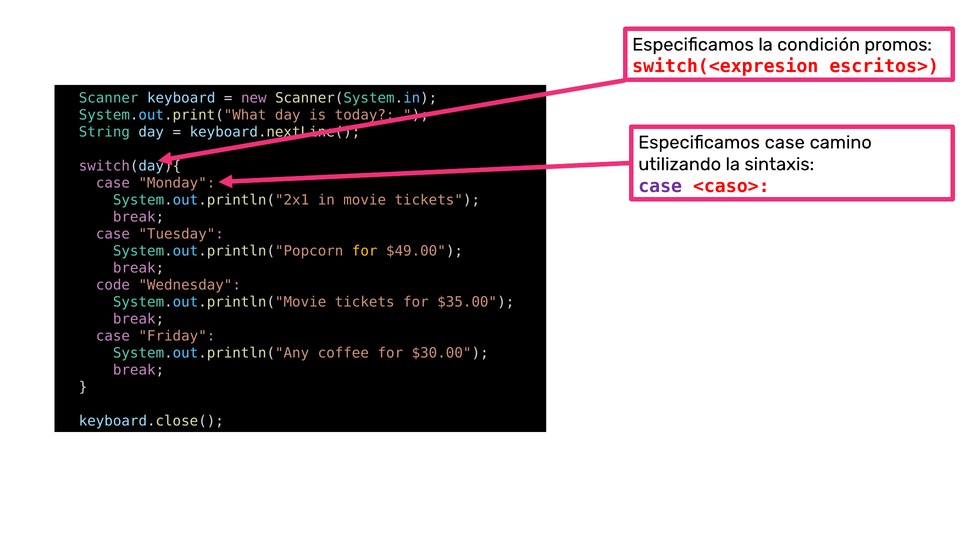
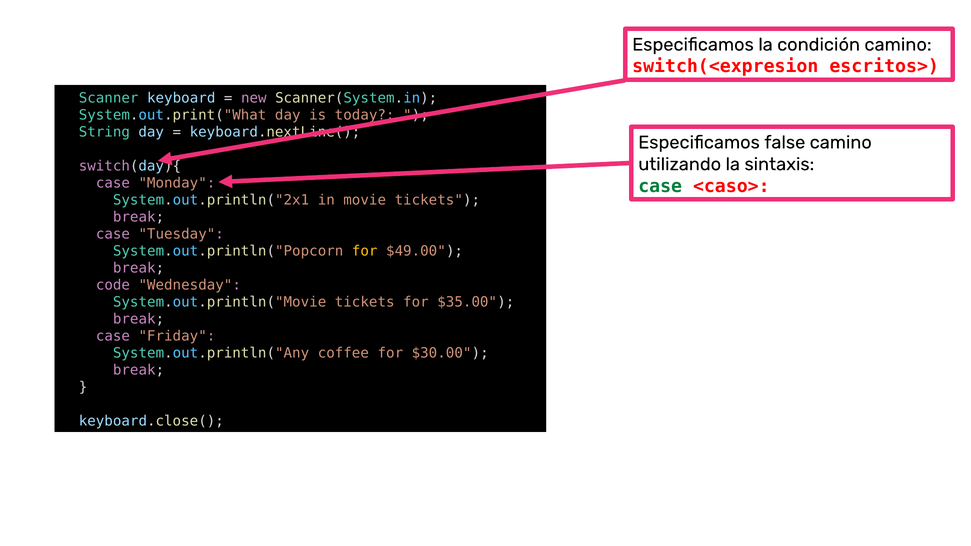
condición promos: promos -> camino
Especificamos case: case -> false
case at (660, 186) colour: purple -> green
